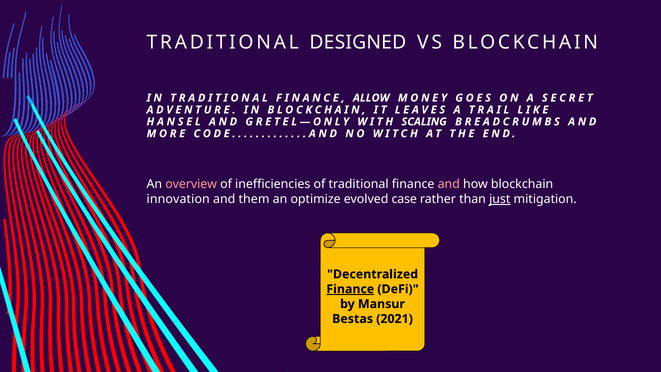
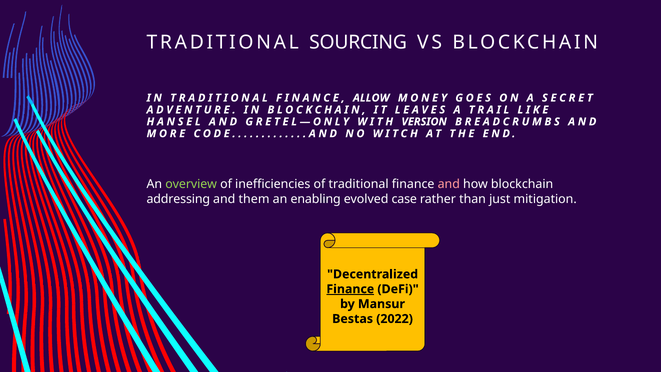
DESIGNED: DESIGNED -> SOURCING
SCALING: SCALING -> VERSION
overview colour: pink -> light green
innovation: innovation -> addressing
optimize: optimize -> enabling
just underline: present -> none
2021: 2021 -> 2022
